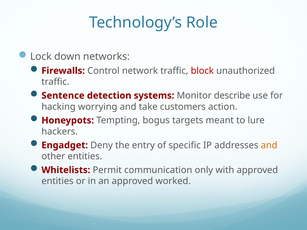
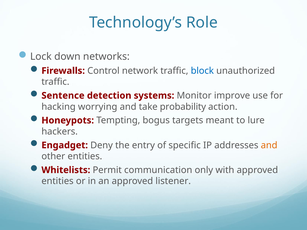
block colour: red -> blue
describe: describe -> improve
customers: customers -> probability
worked: worked -> listener
